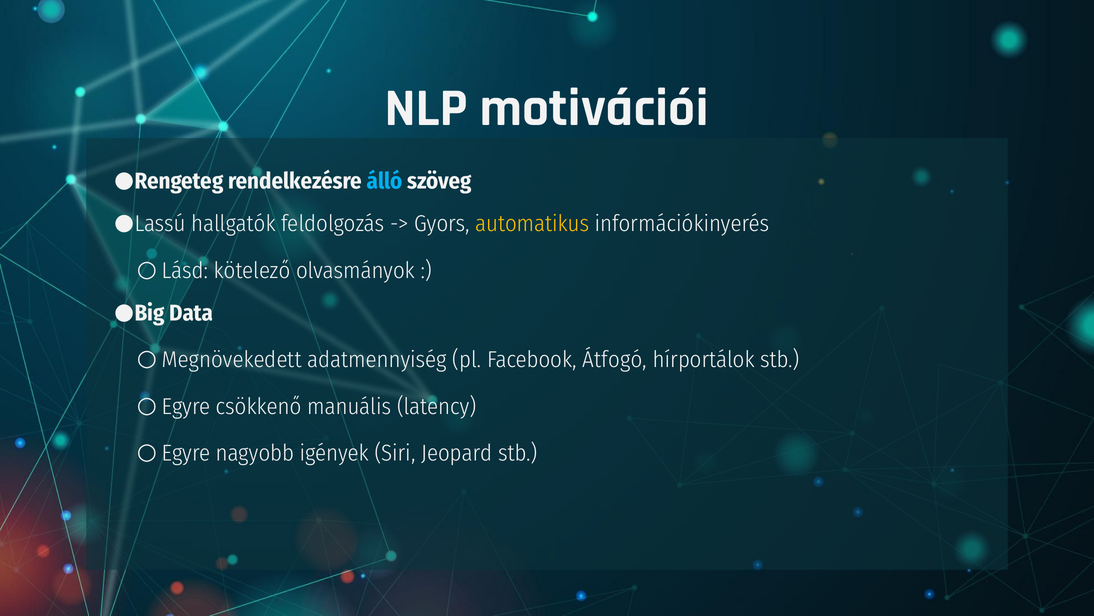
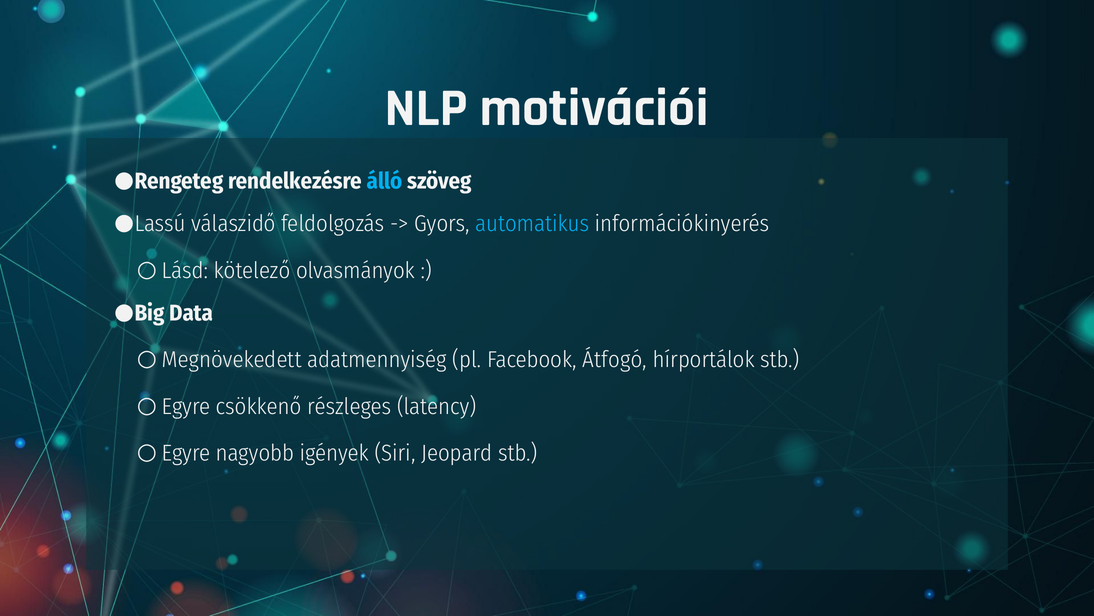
hallgatók: hallgatók -> válaszidő
automatikus colour: yellow -> light blue
manuális: manuális -> részleges
